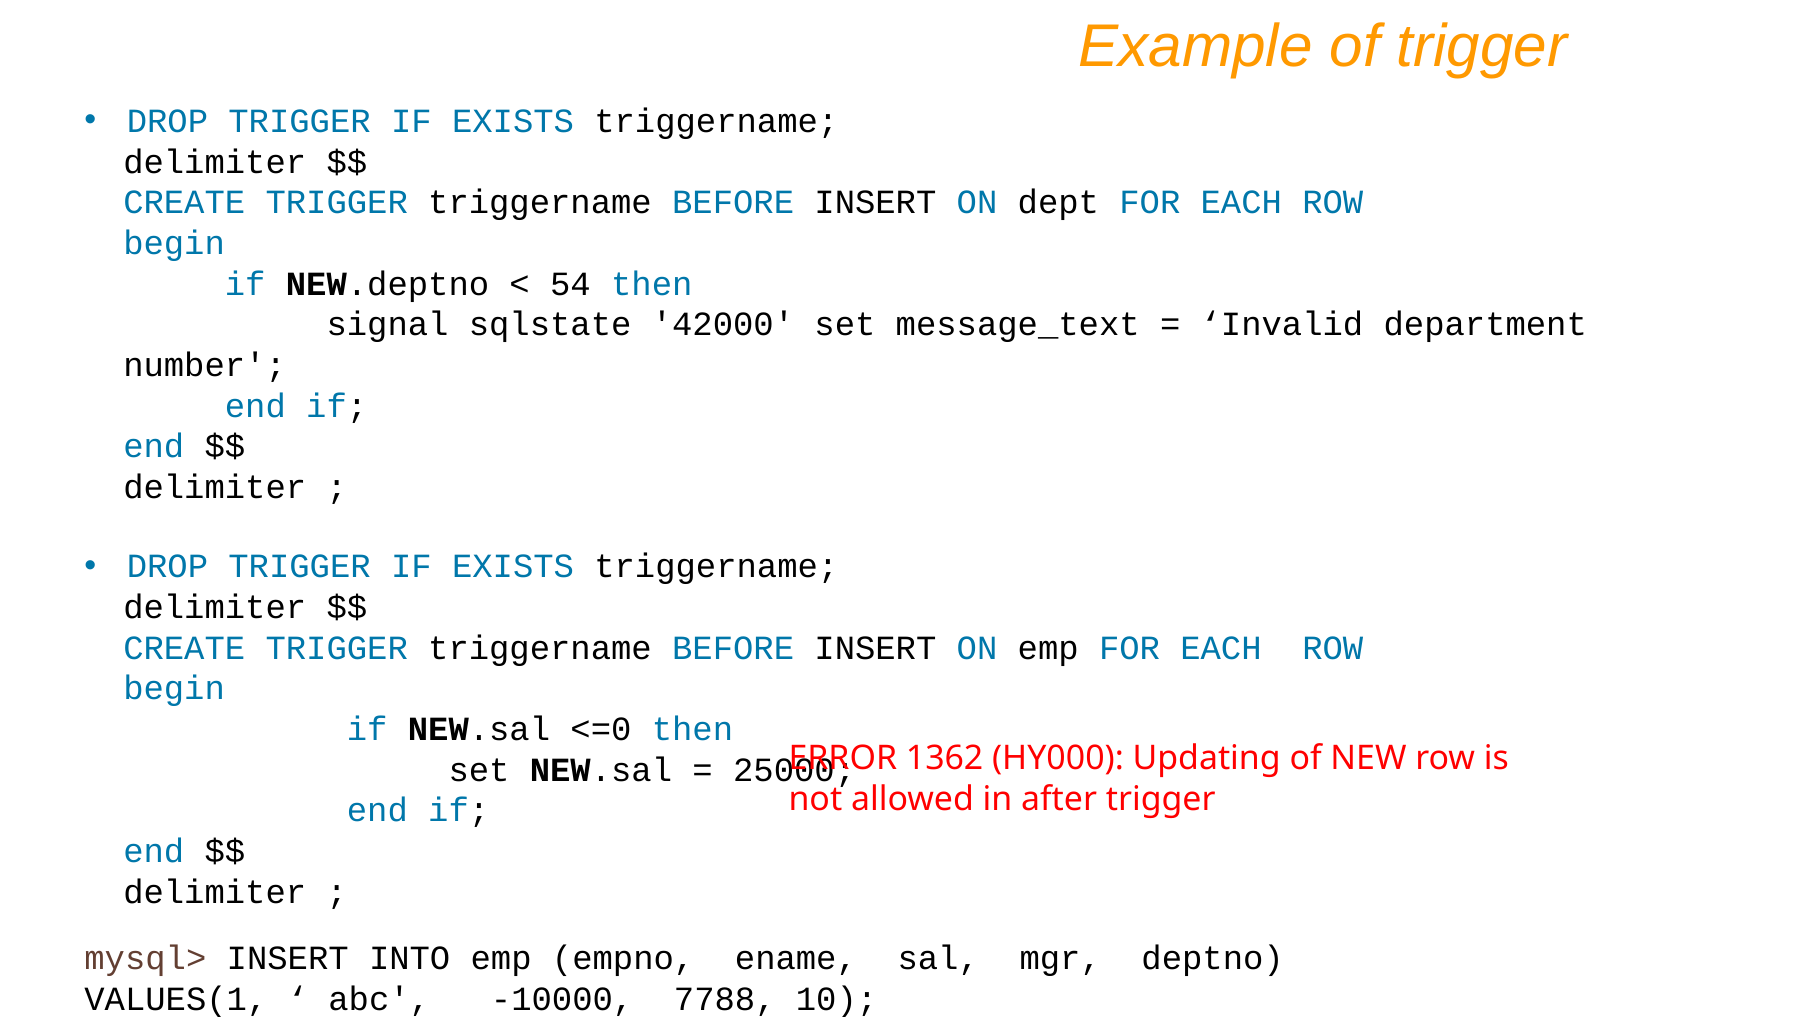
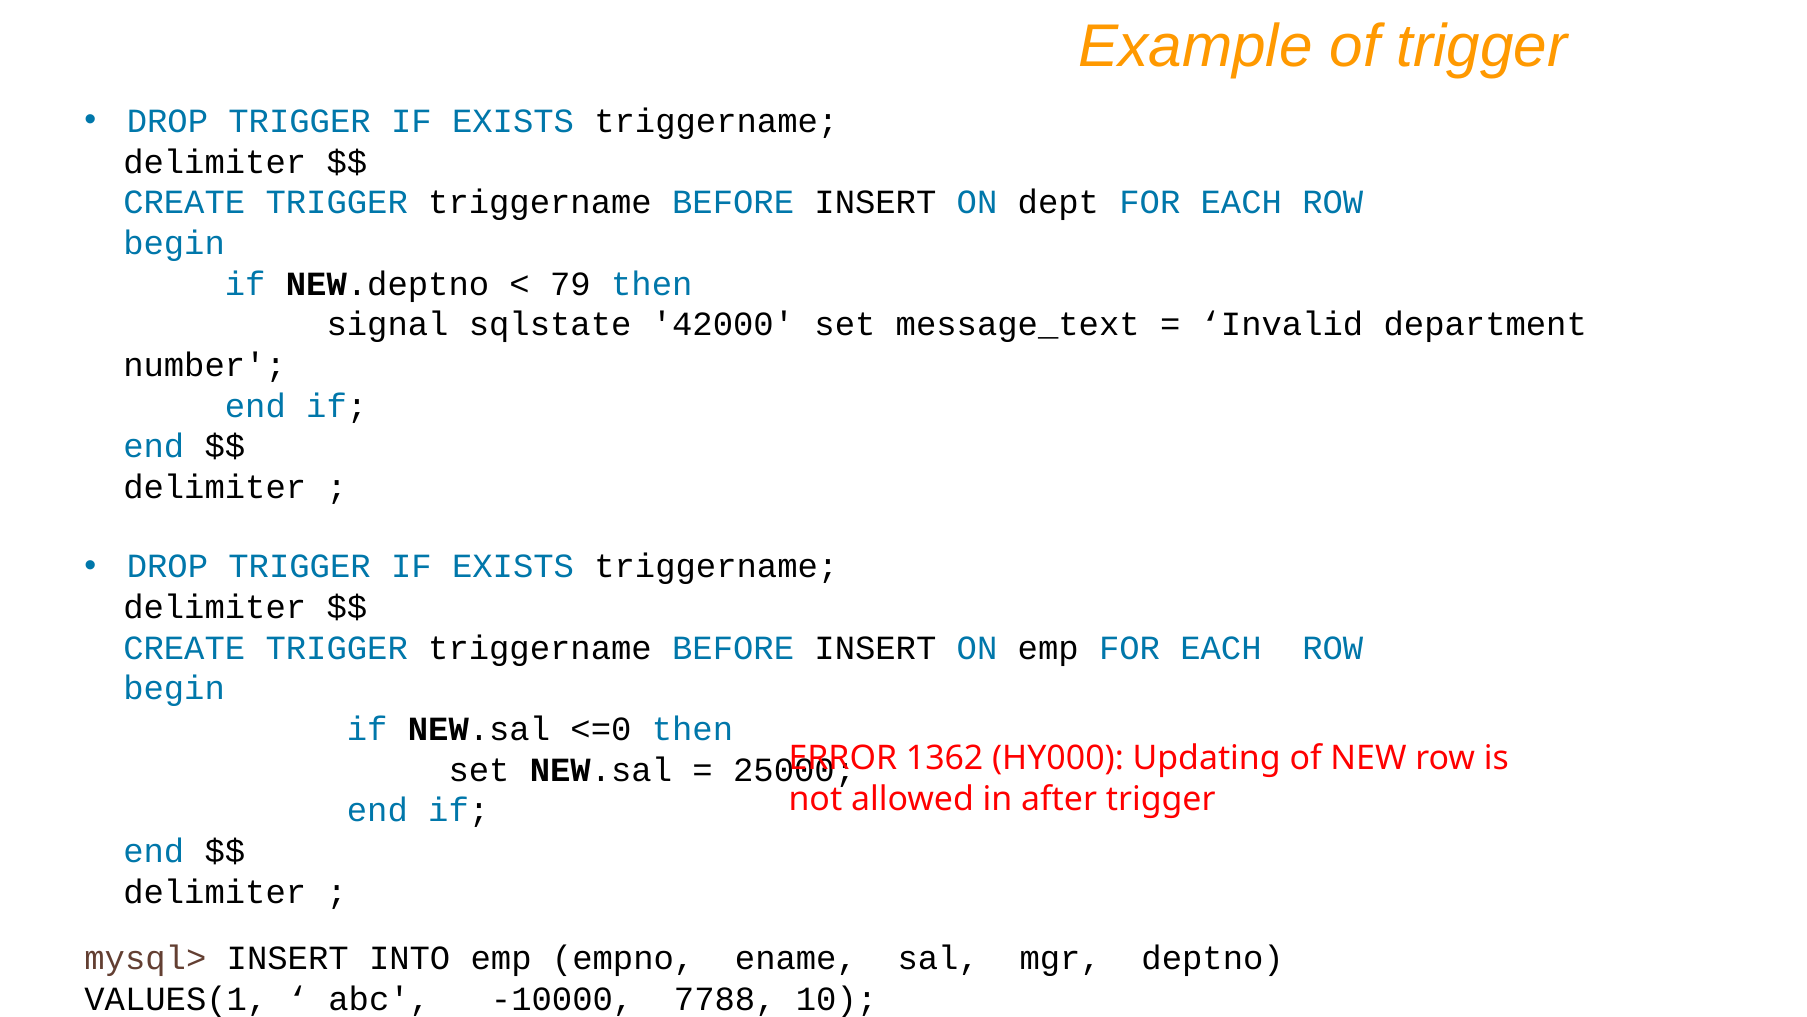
54: 54 -> 79
